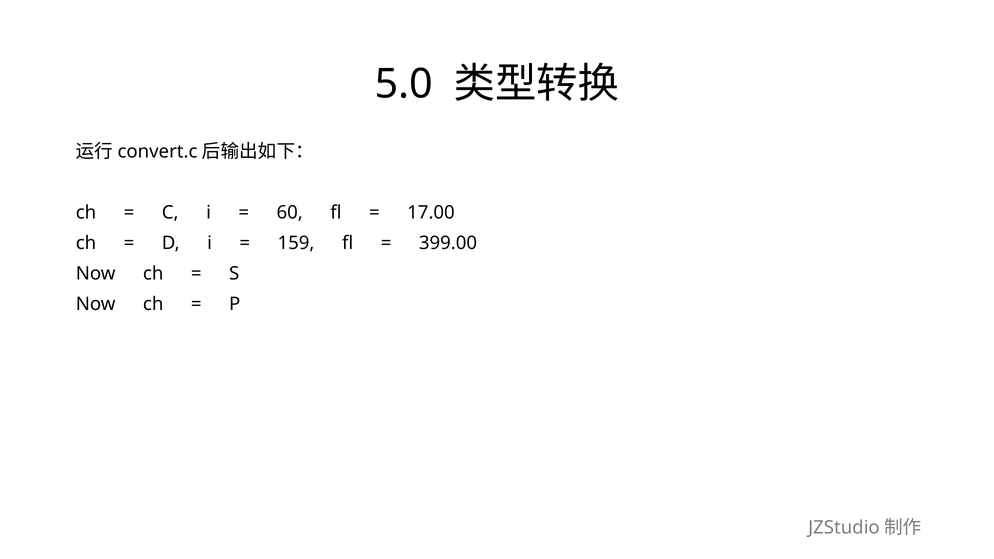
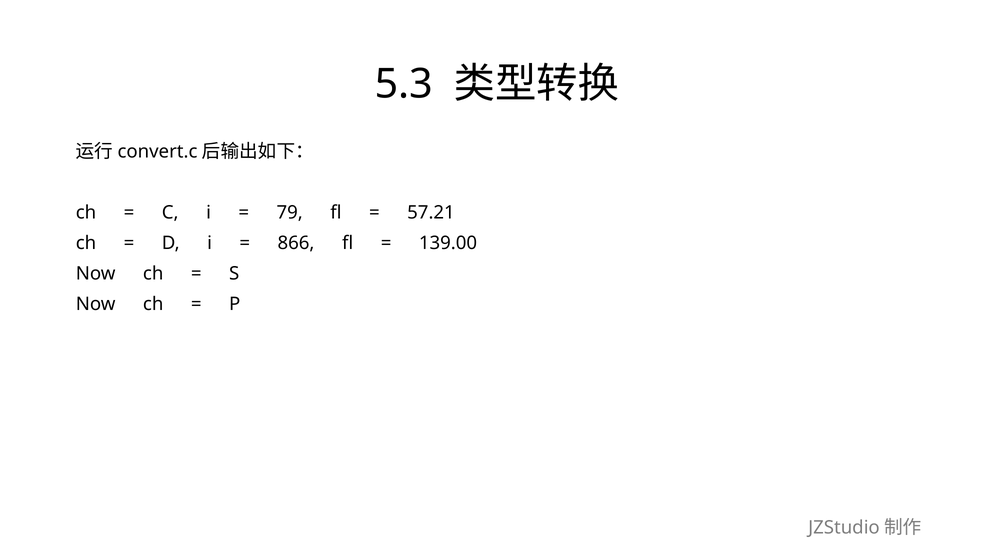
5.0: 5.0 -> 5.3
60: 60 -> 79
17.00: 17.00 -> 57.21
159: 159 -> 866
399.00: 399.00 -> 139.00
